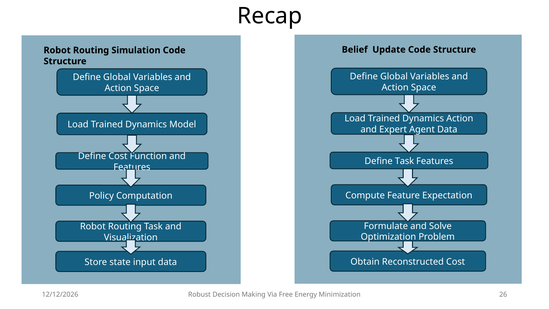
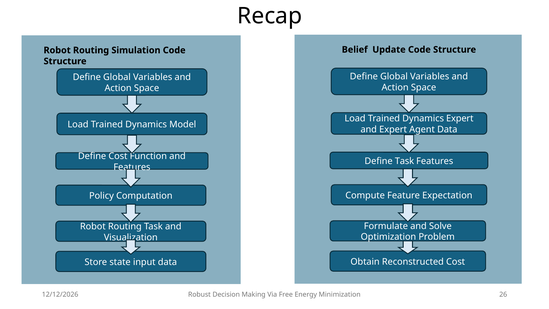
Dynamics Action: Action -> Expert
